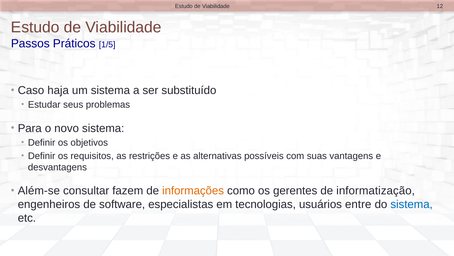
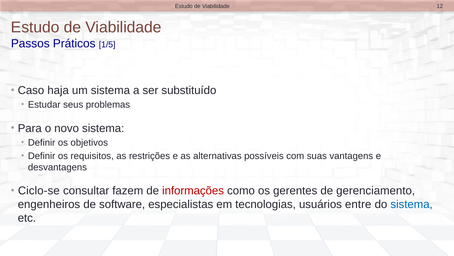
Além-se: Além-se -> Ciclo-se
informações colour: orange -> red
informatização: informatização -> gerenciamento
